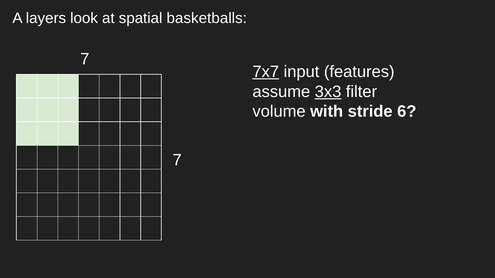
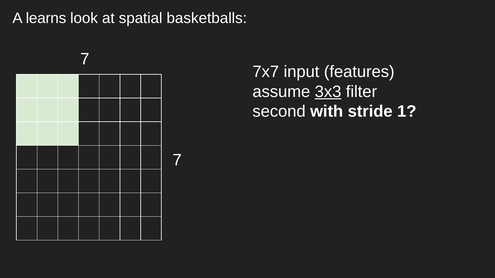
layers: layers -> learns
7x7 underline: present -> none
volume: volume -> second
6: 6 -> 1
